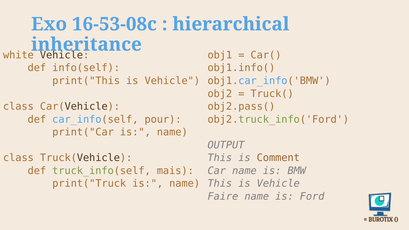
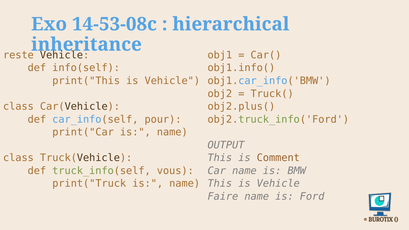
16-53-08c: 16-53-08c -> 14-53-08c
white: white -> reste
obj2.pass(: obj2.pass( -> obj2.plus(
mais: mais -> vous
